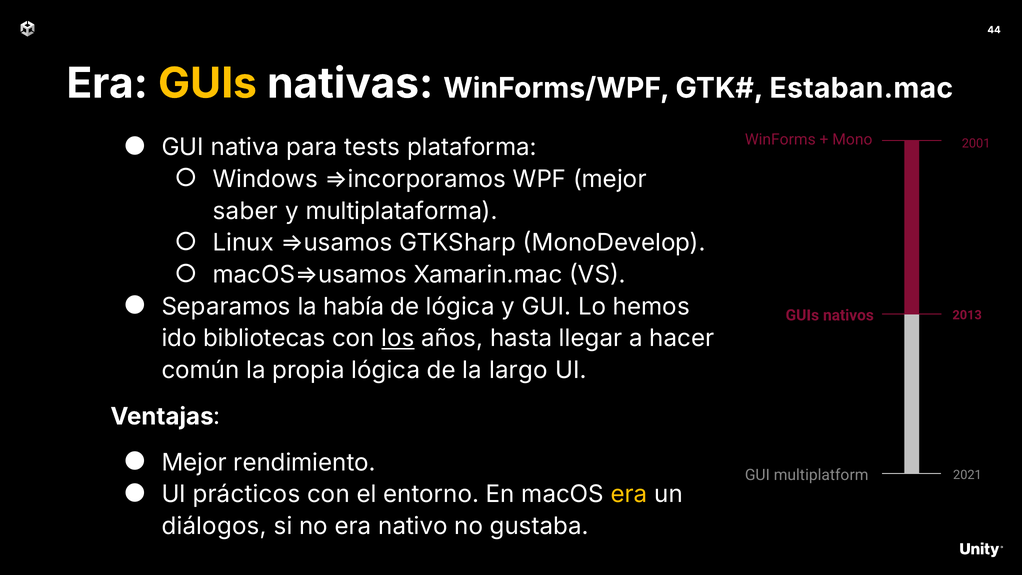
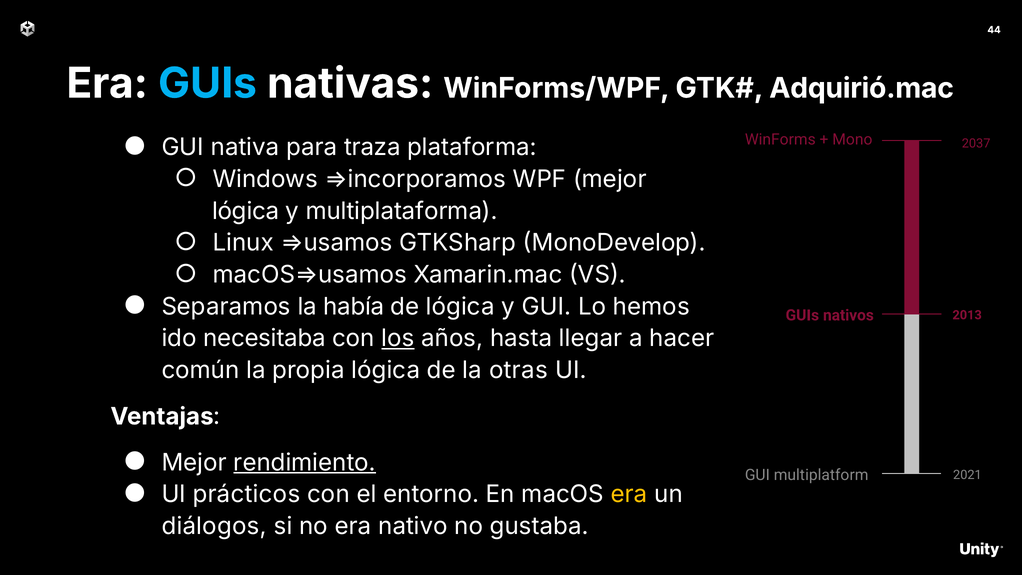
GUIs at (207, 84) colour: yellow -> light blue
Estaban.mac: Estaban.mac -> Adquirió.mac
2001: 2001 -> 2037
tests: tests -> traza
saber at (245, 211): saber -> lógica
bibliotecas: bibliotecas -> necesitaba
largo: largo -> otras
rendimiento underline: none -> present
